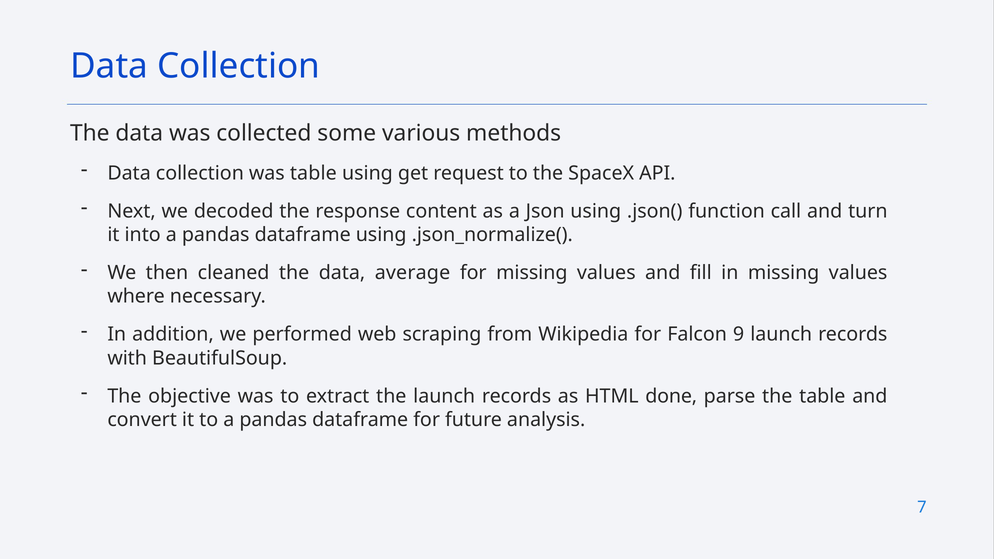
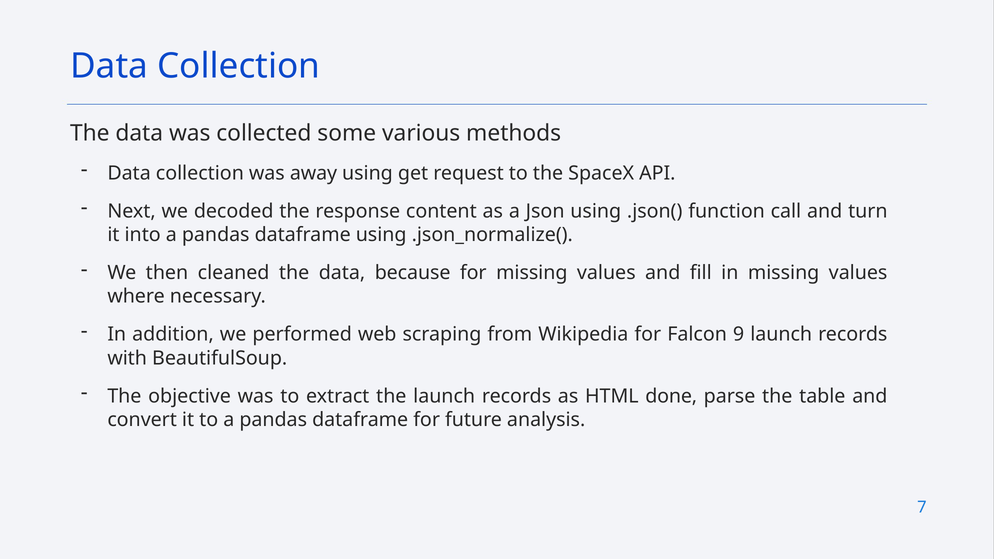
was table: table -> away
average: average -> because
